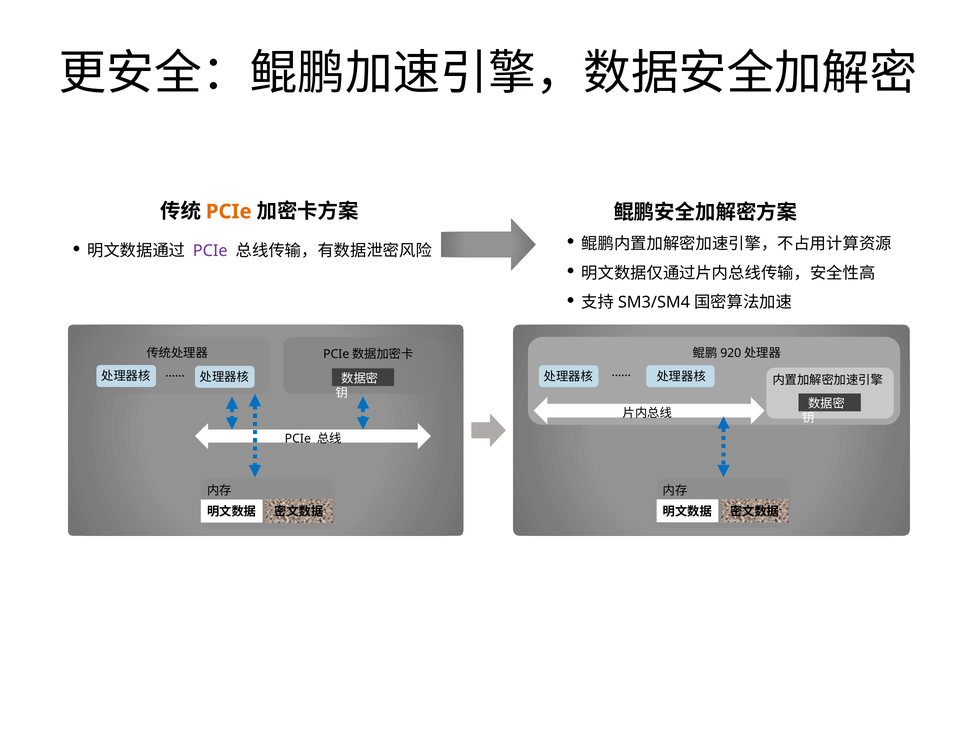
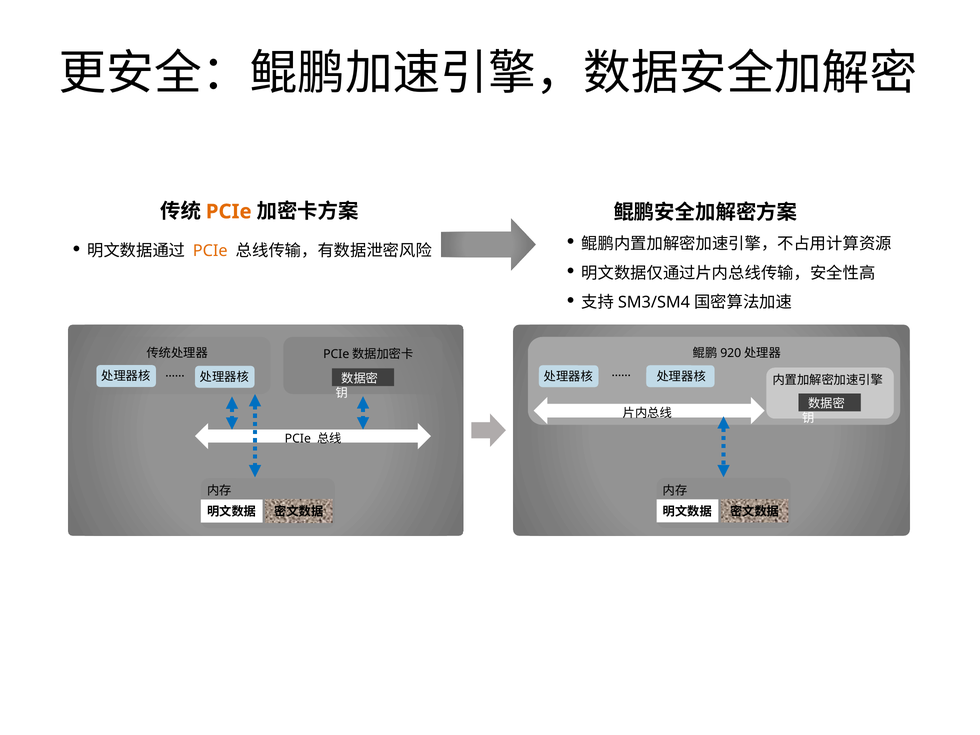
PCIe at (210, 251) colour: purple -> orange
